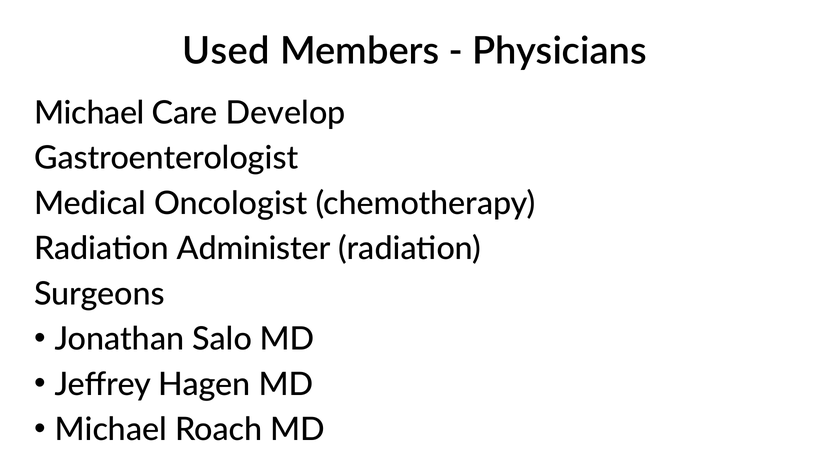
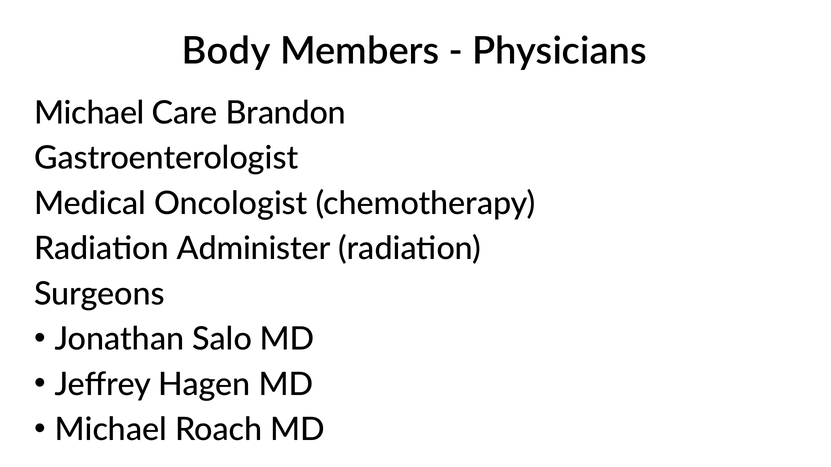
Used: Used -> Body
Develop: Develop -> Brandon
